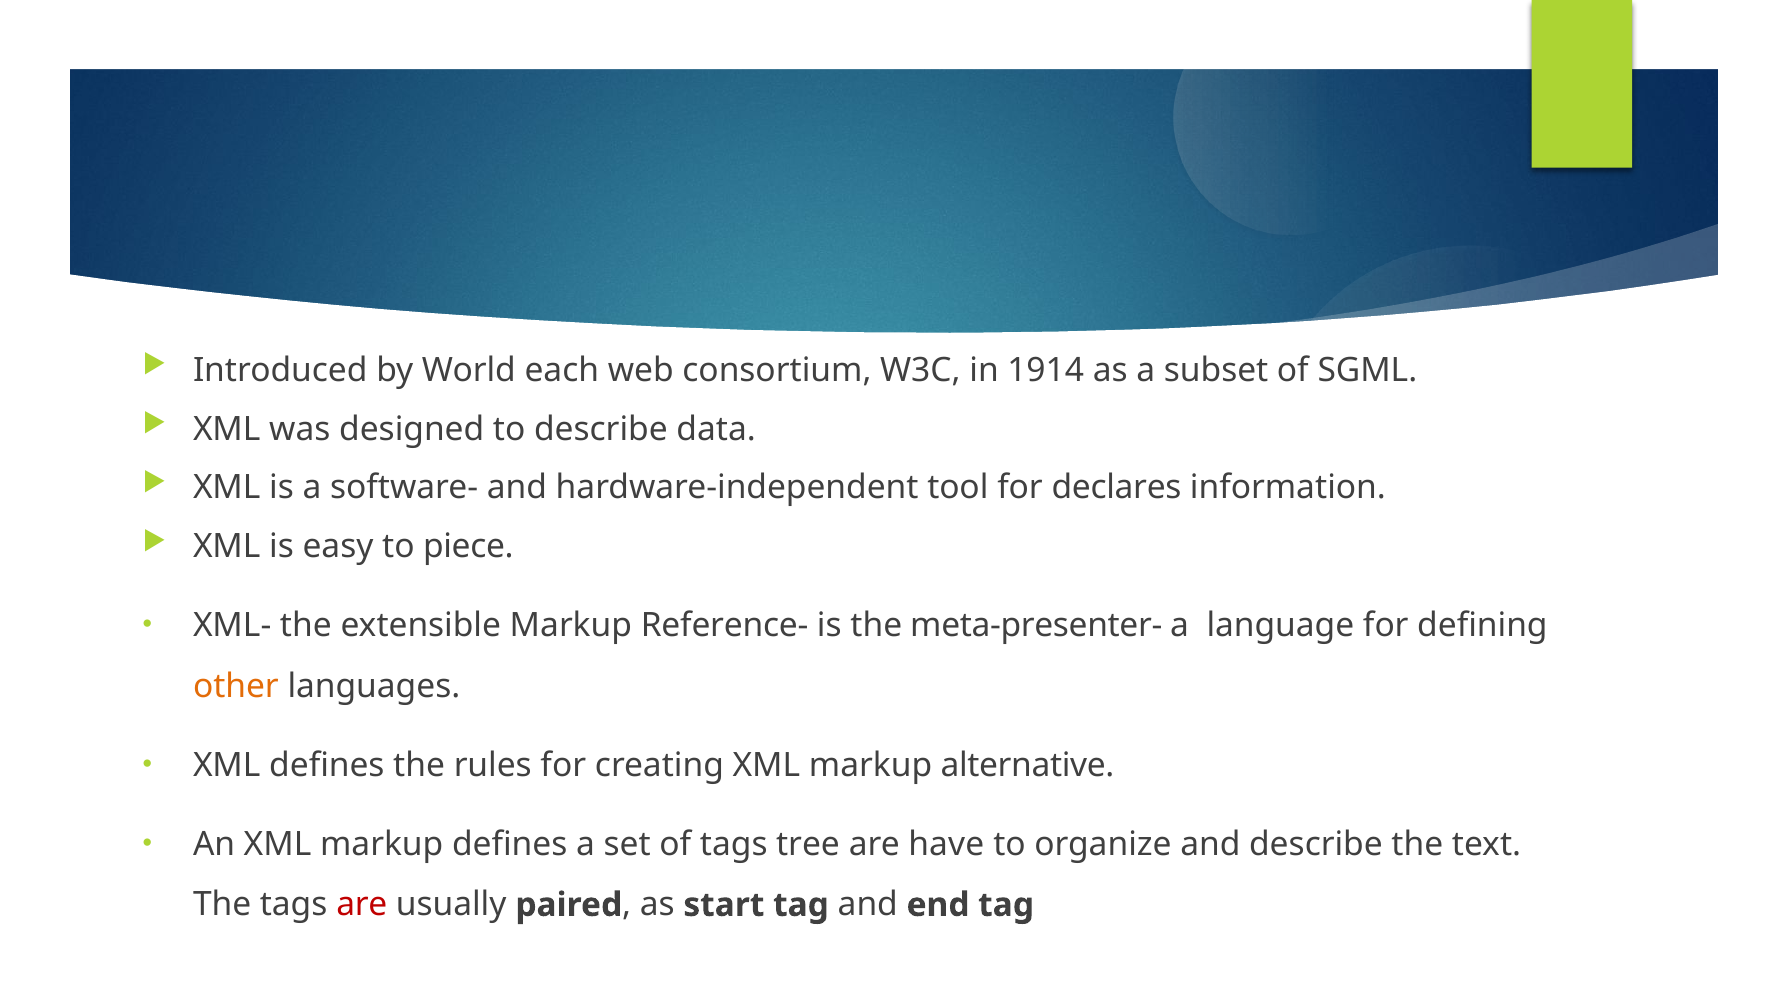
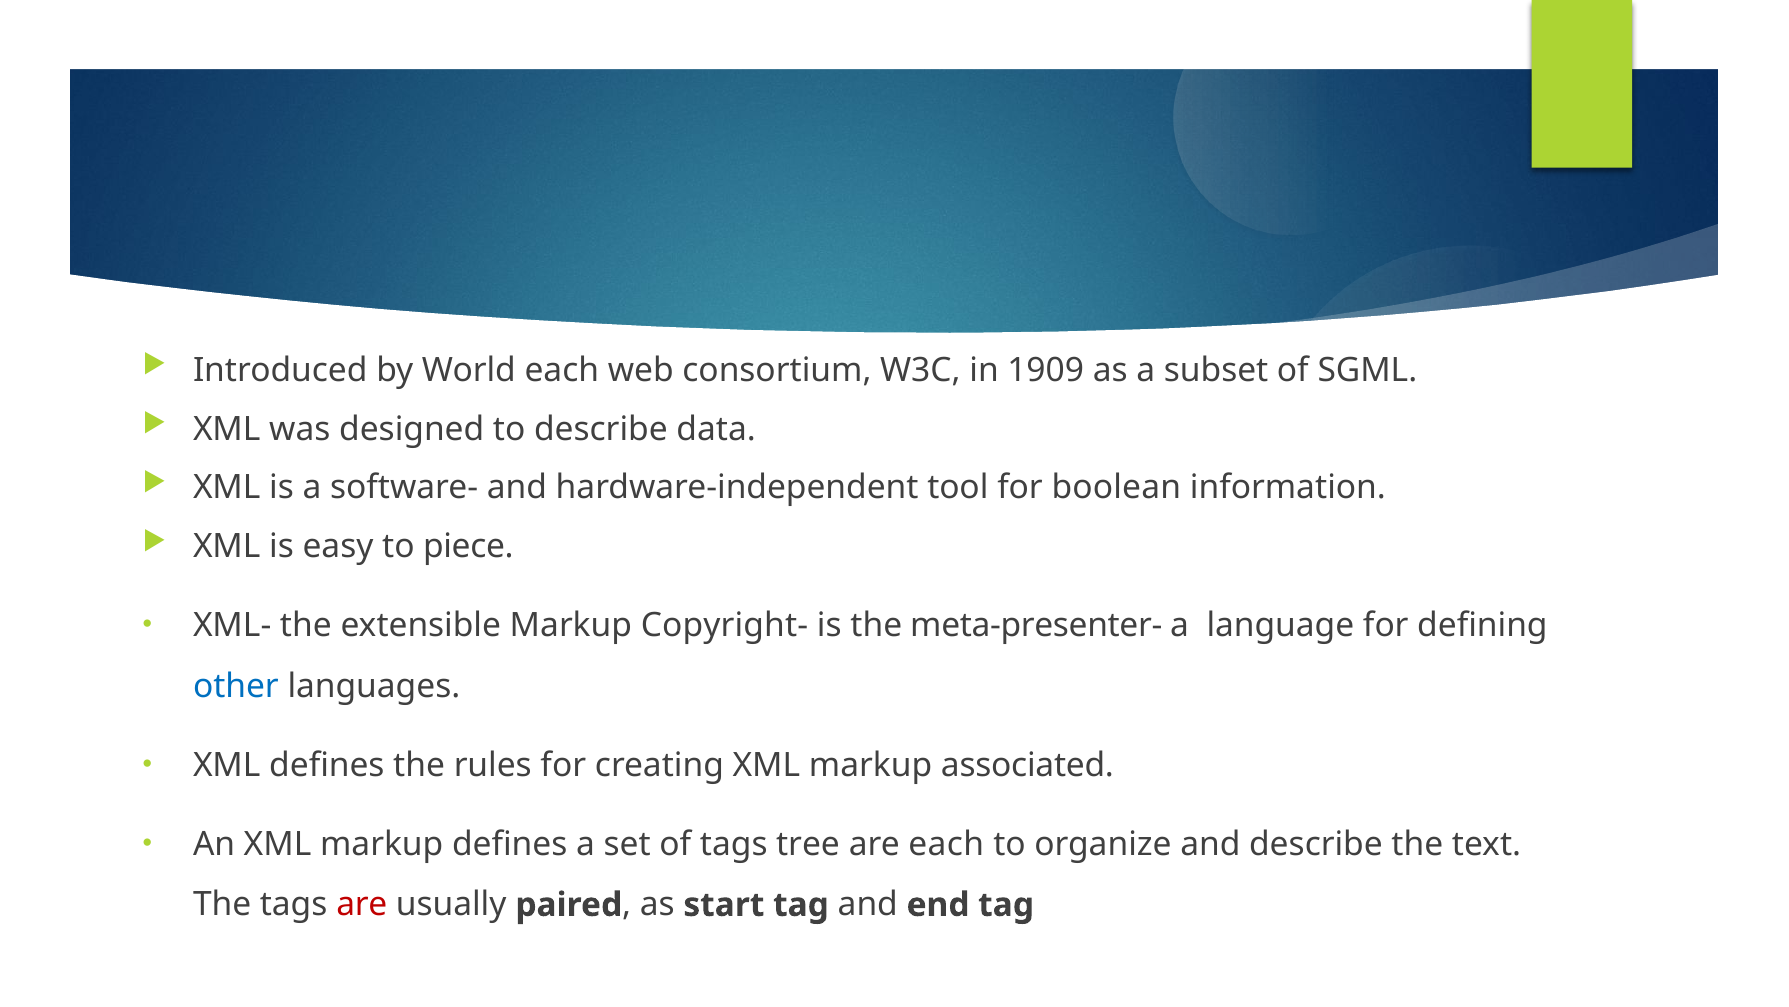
1914: 1914 -> 1909
declares: declares -> boolean
Reference-: Reference- -> Copyright-
other colour: orange -> blue
alternative: alternative -> associated
are have: have -> each
